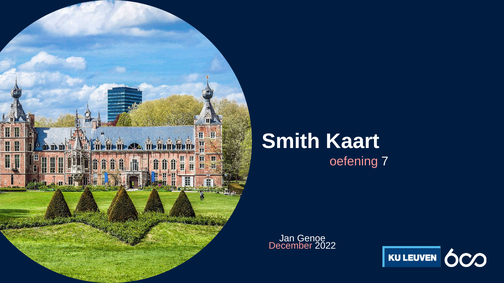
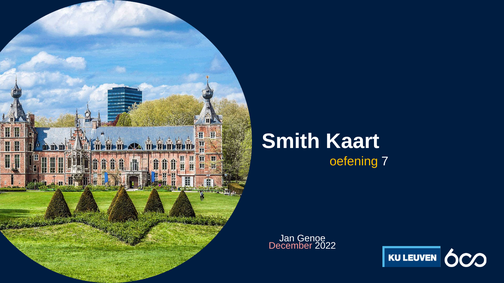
oefening colour: pink -> yellow
